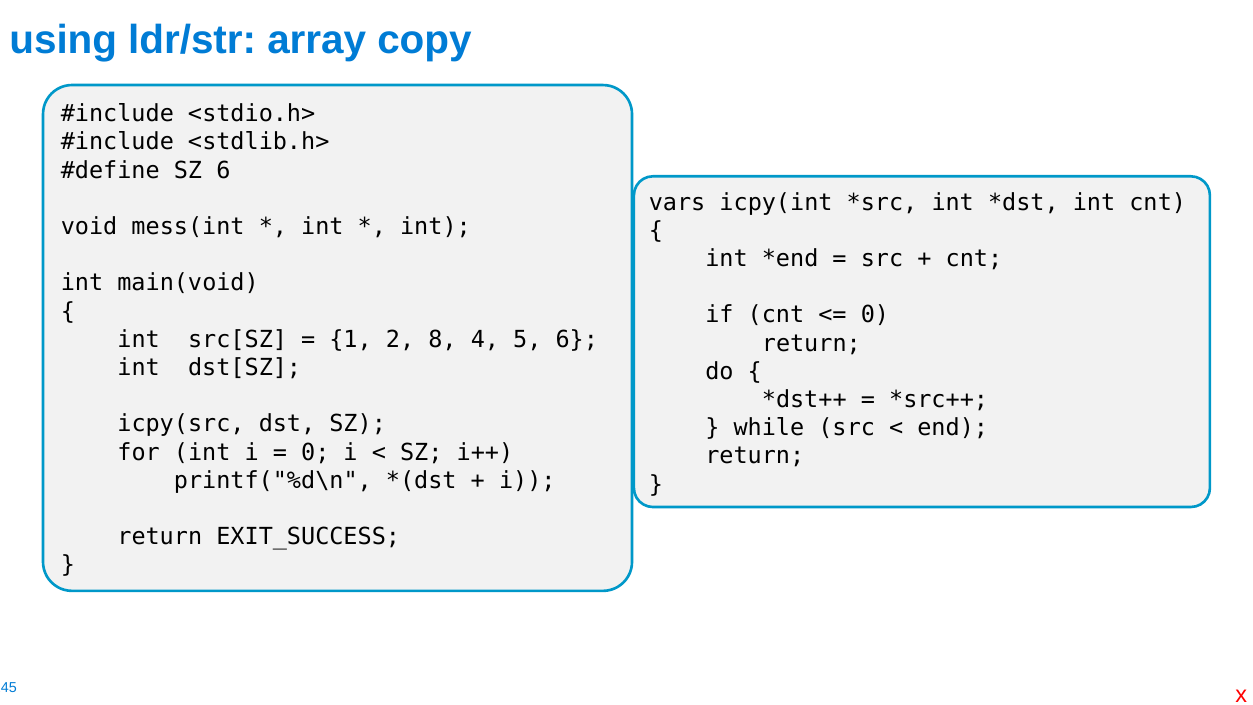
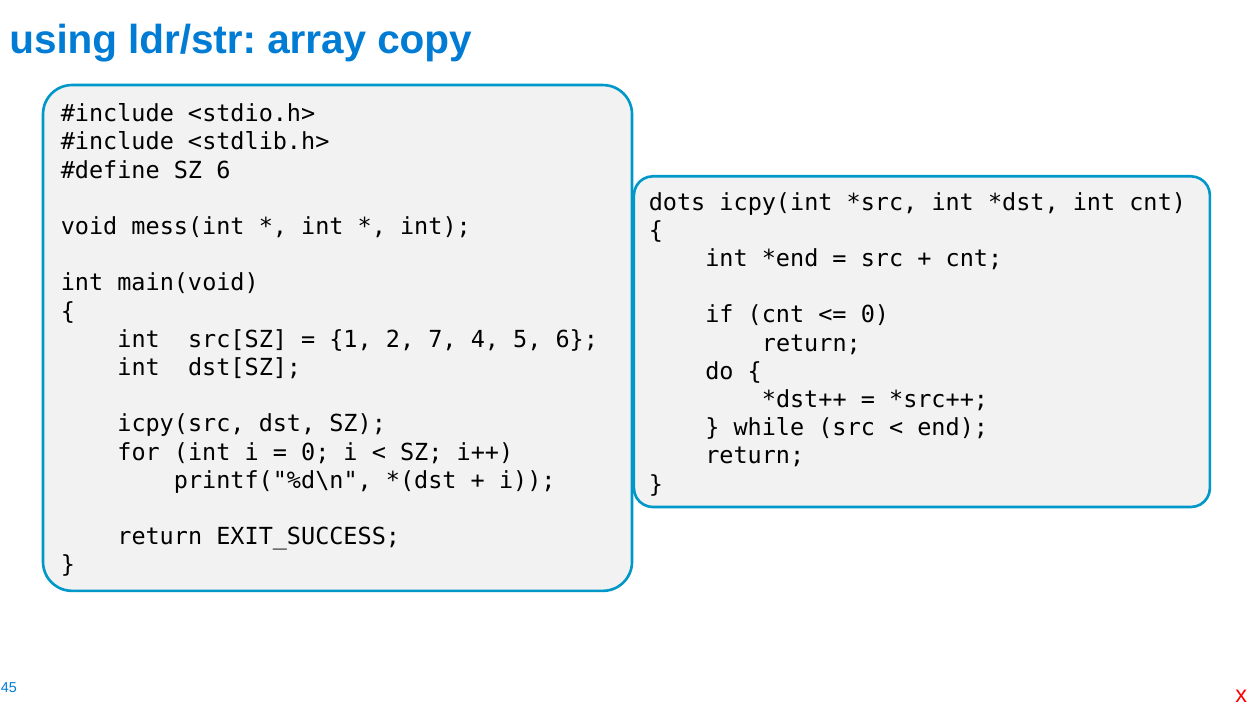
vars: vars -> dots
8: 8 -> 7
